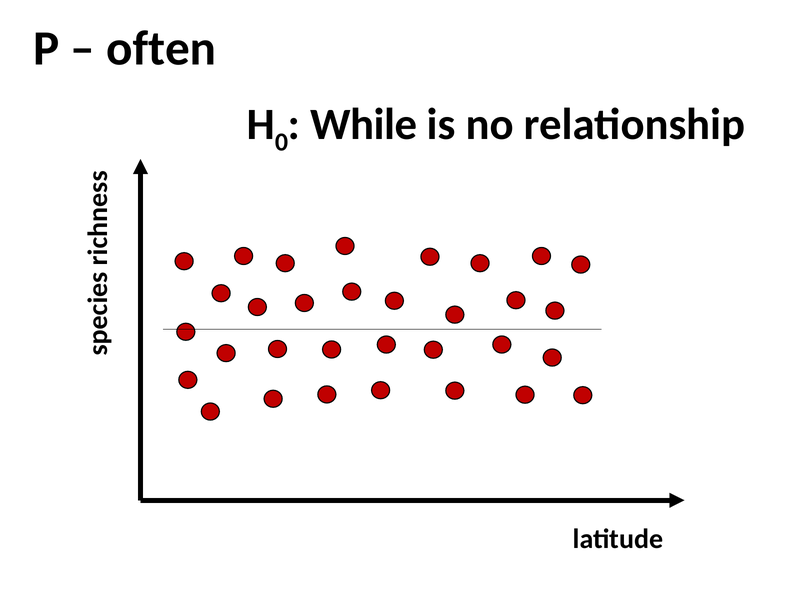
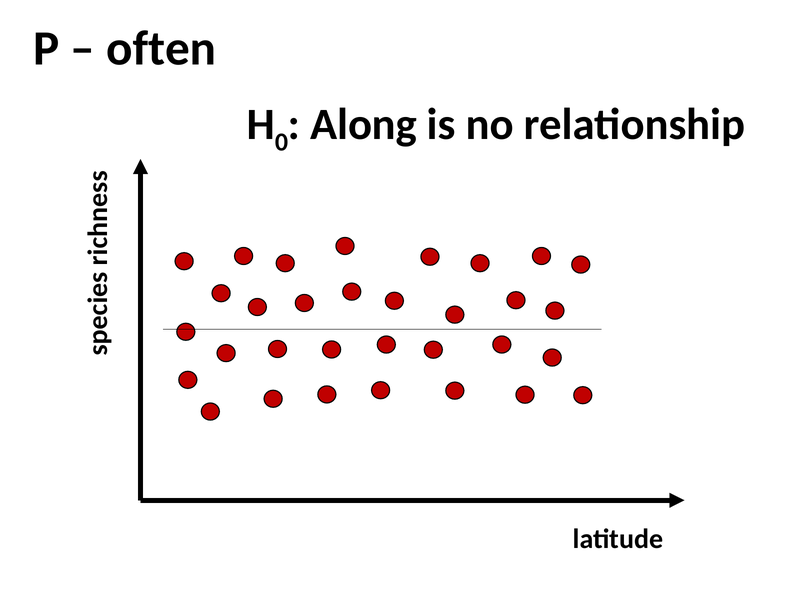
While: While -> Along
